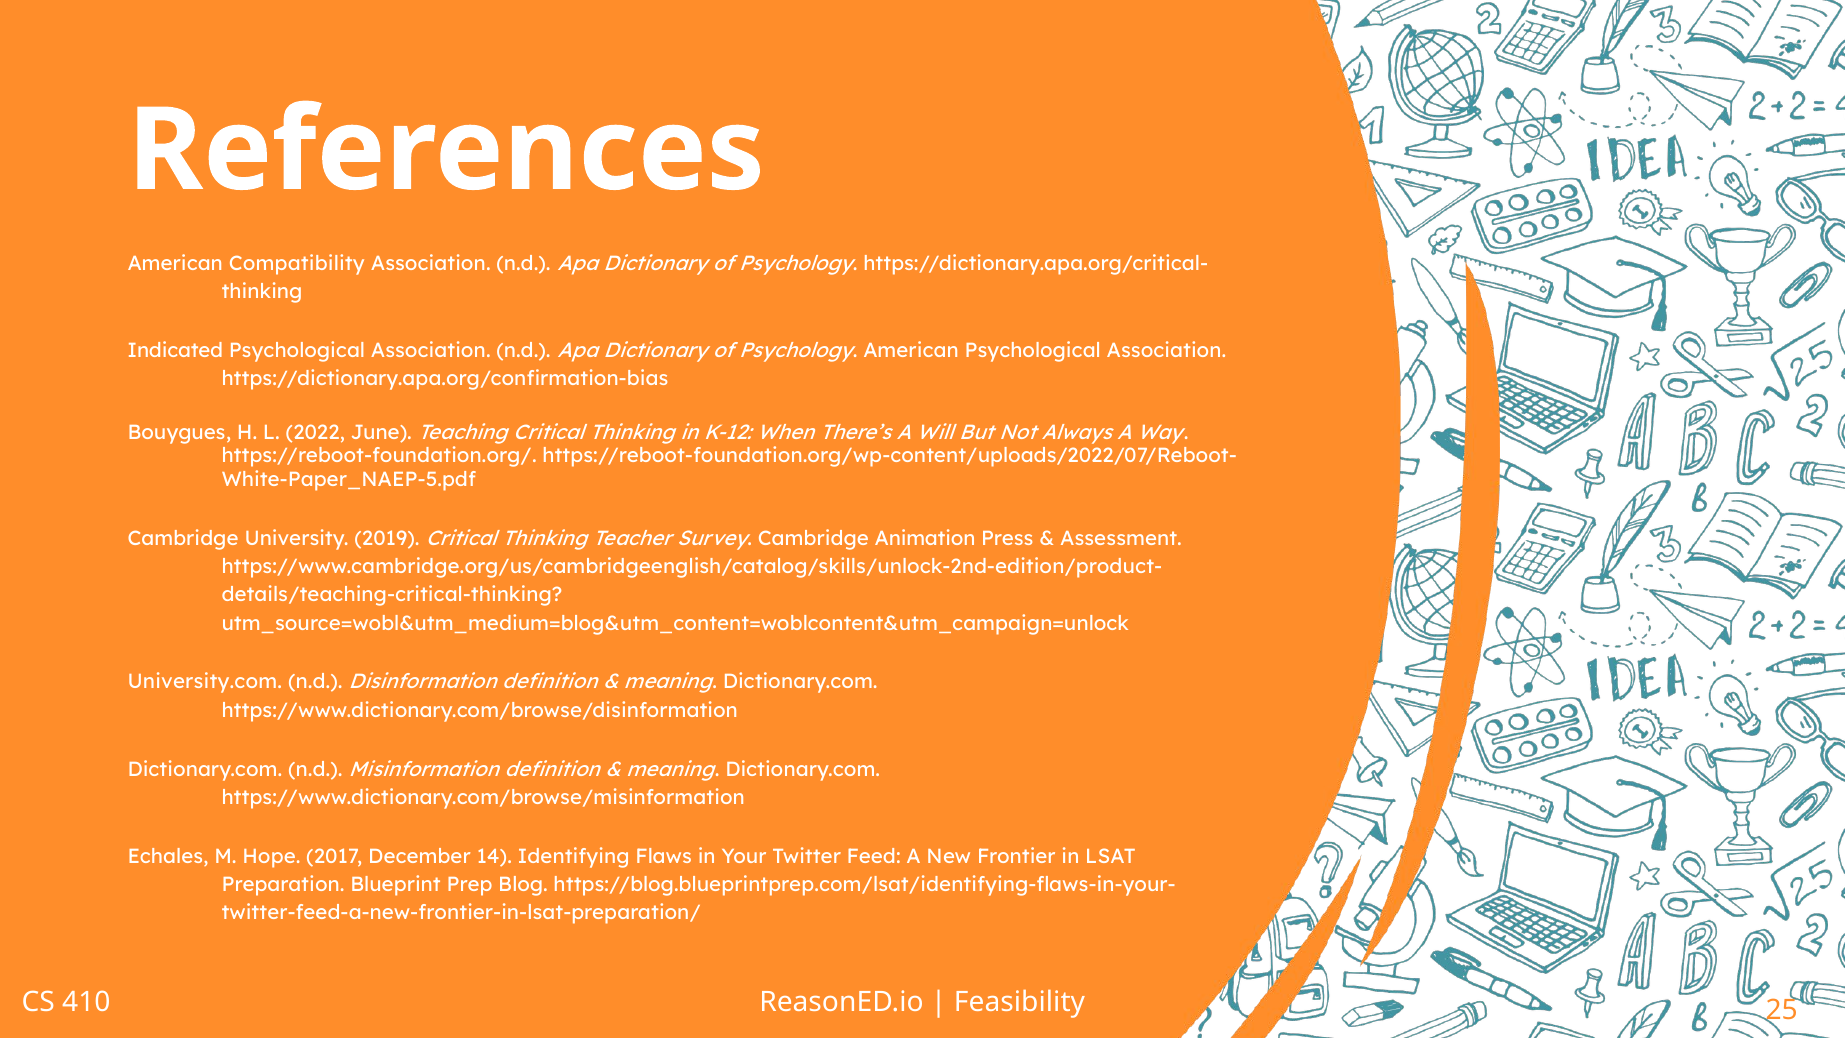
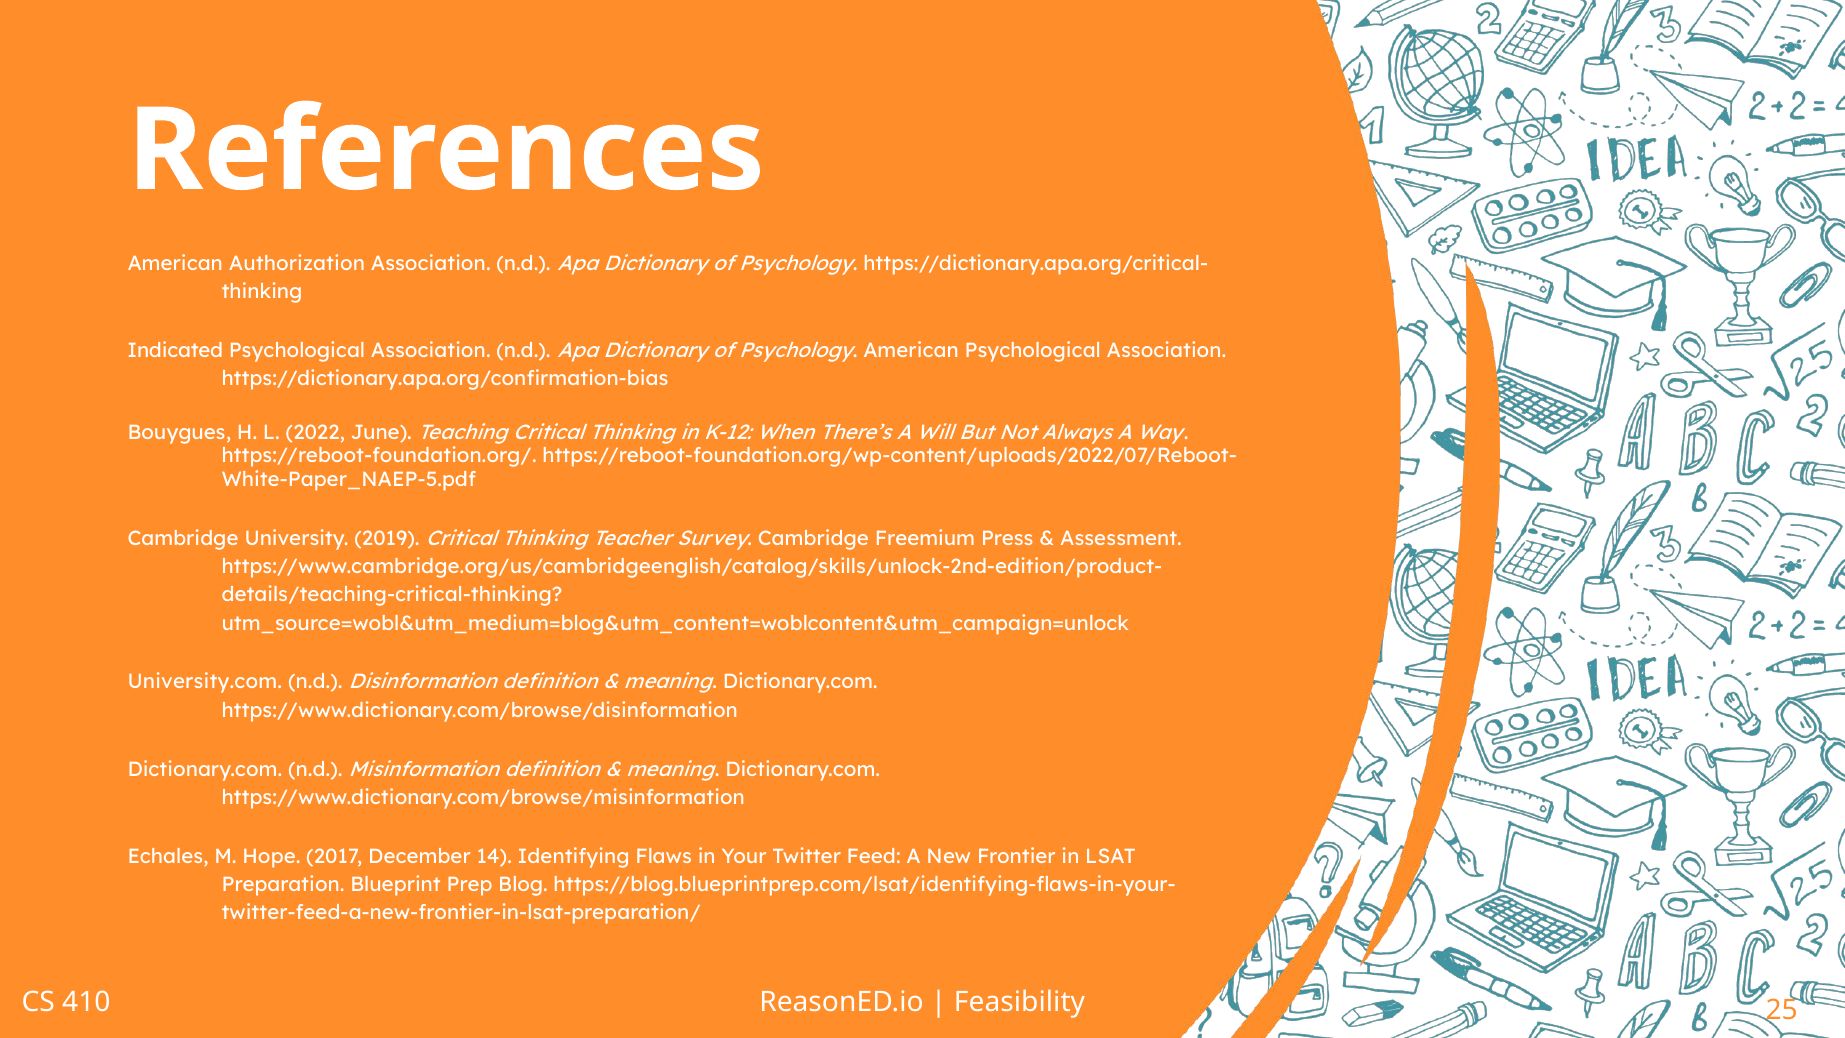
Compatibility: Compatibility -> Authorization
Animation: Animation -> Freemium
